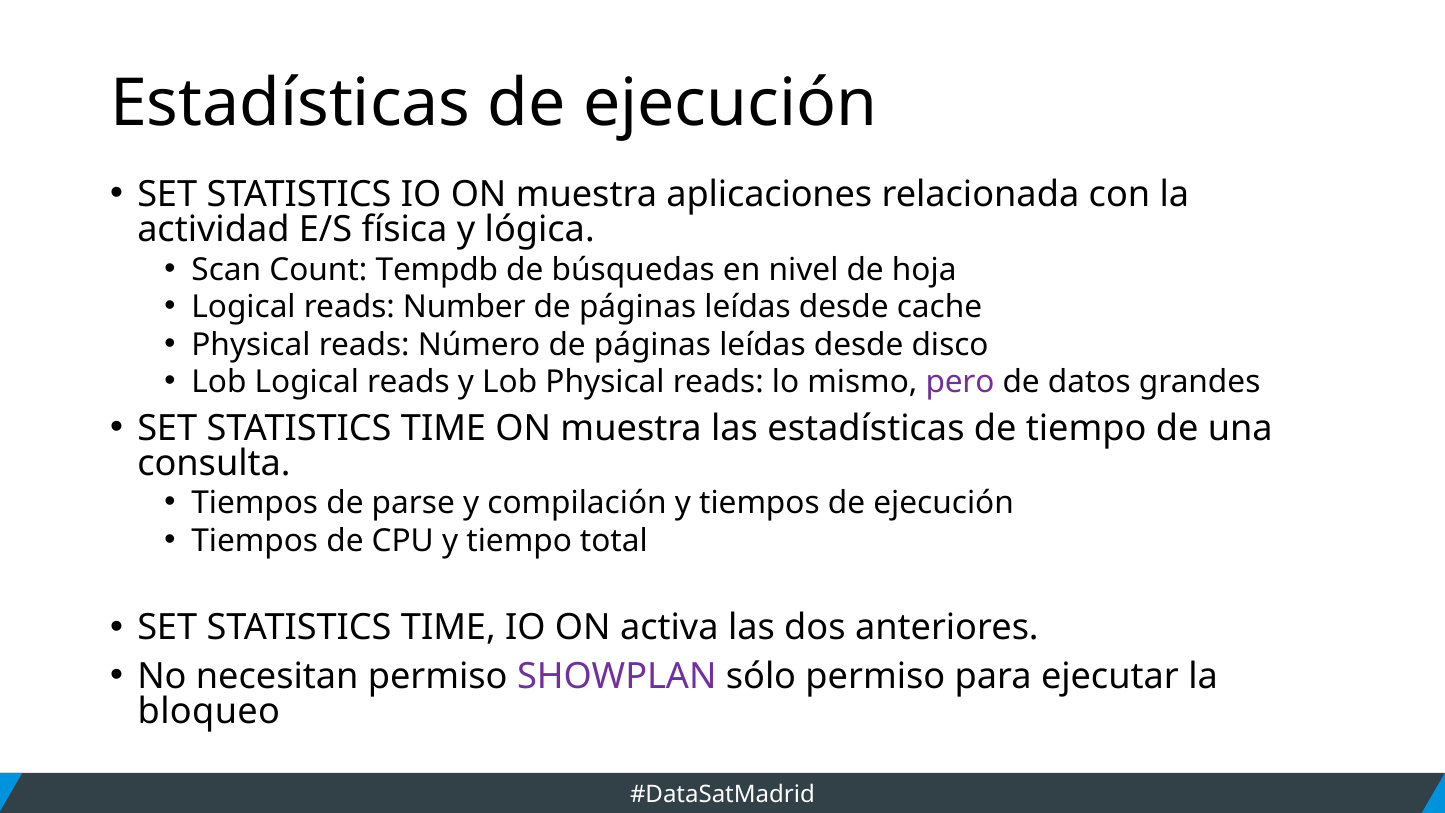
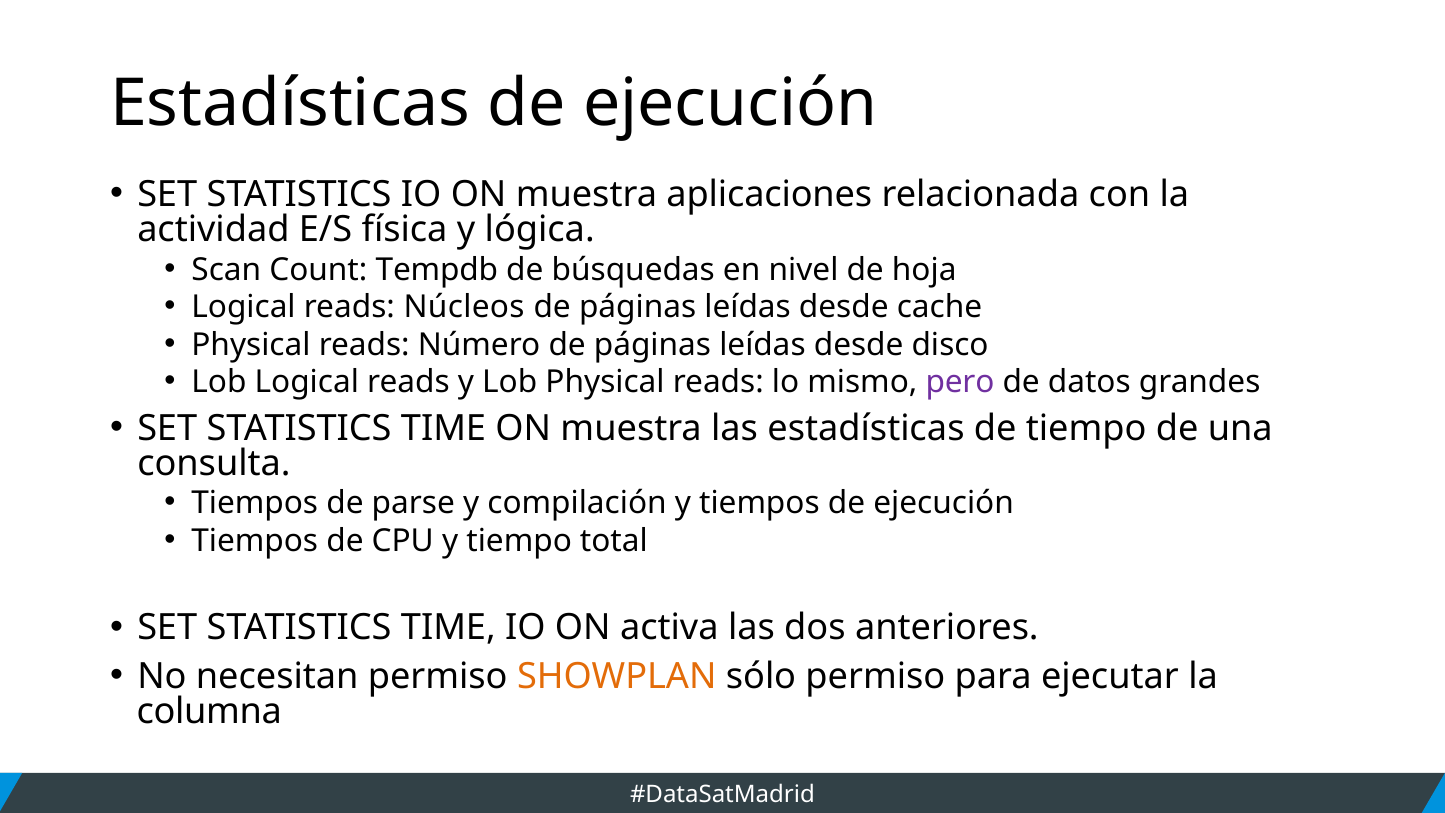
Number: Number -> Núcleos
SHOWPLAN colour: purple -> orange
bloqueo: bloqueo -> columna
